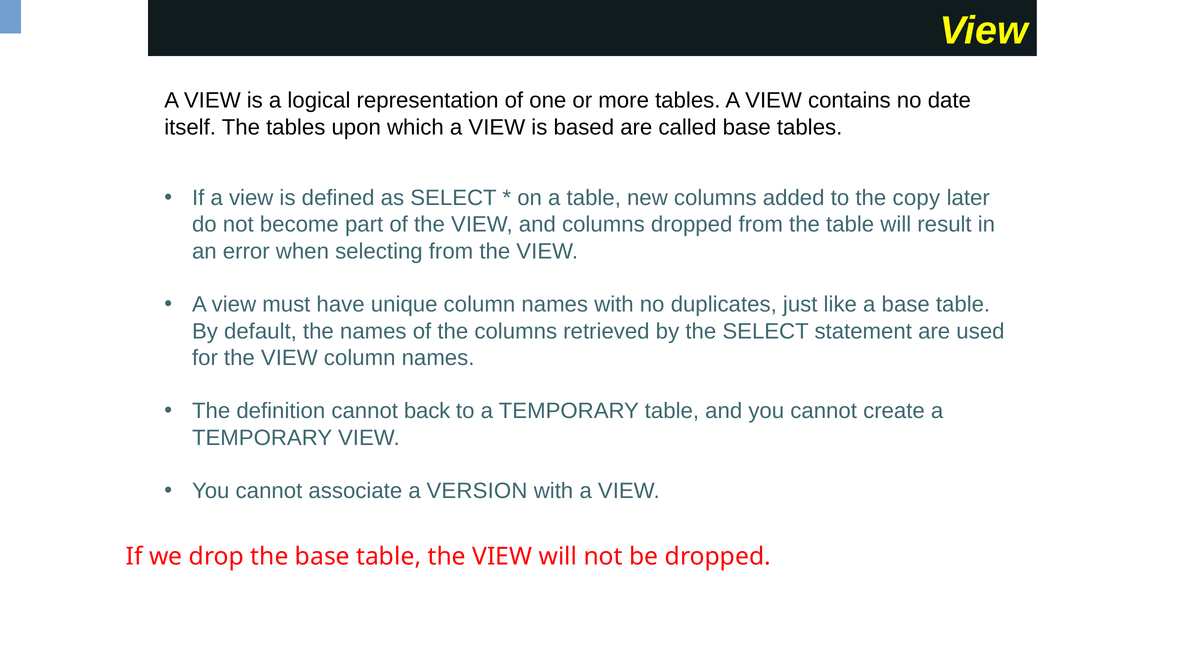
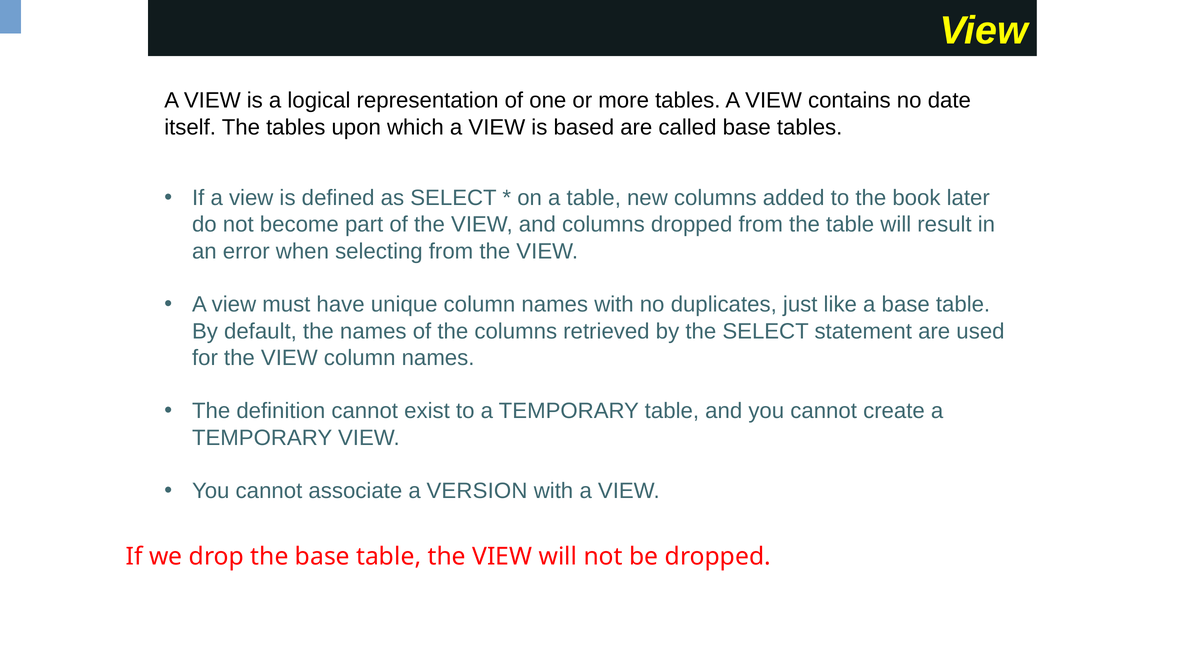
copy: copy -> book
back: back -> exist
